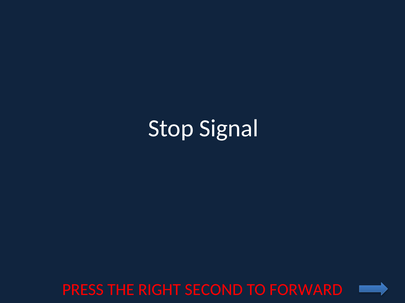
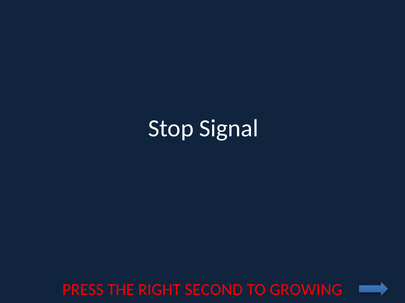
FORWARD: FORWARD -> GROWING
